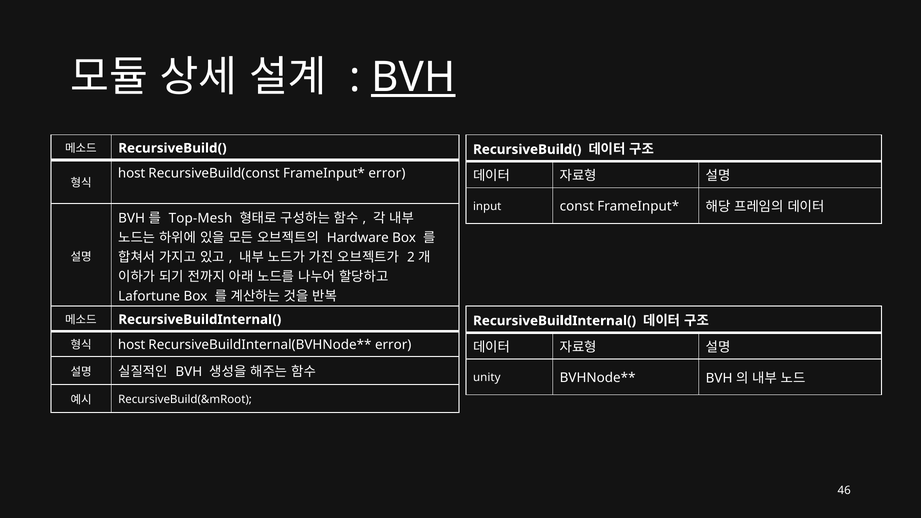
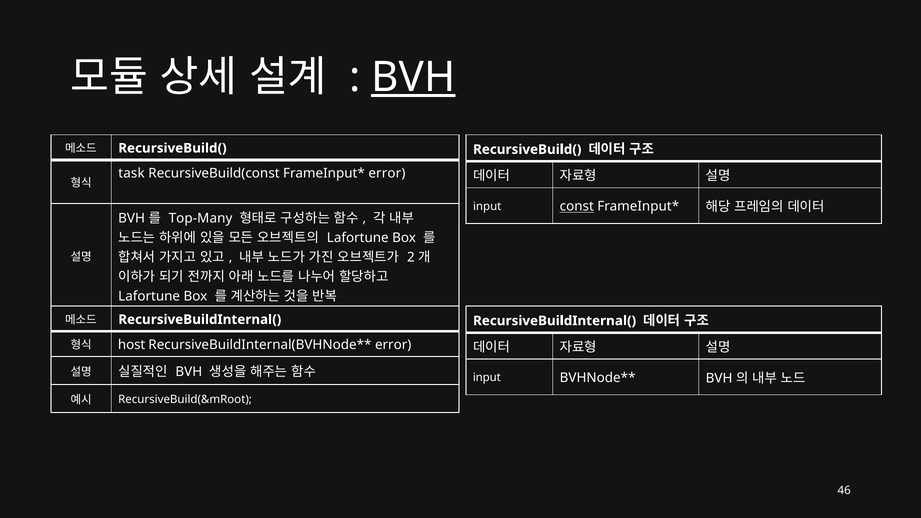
host at (132, 173): host -> task
const underline: none -> present
Top-Mesh: Top-Mesh -> Top-Many
Hardware at (358, 238): Hardware -> Lafortune
unity at (487, 378): unity -> input
